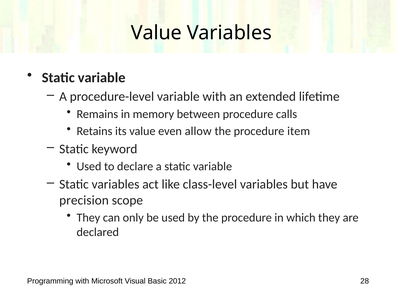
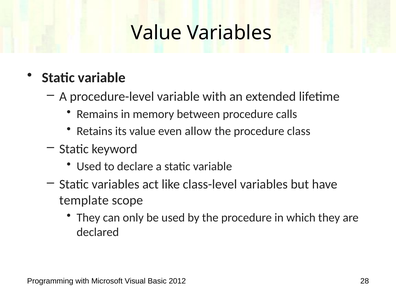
item: item -> class
precision: precision -> template
